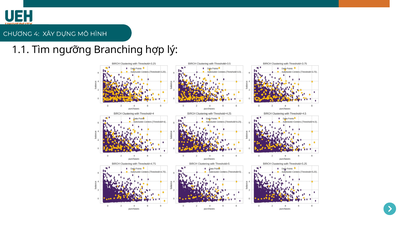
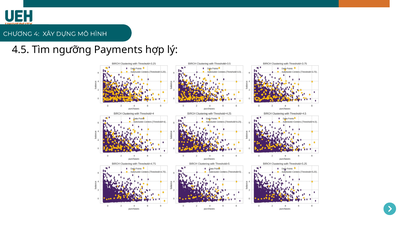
1.1: 1.1 -> 4.5
Branching: Branching -> Payments
